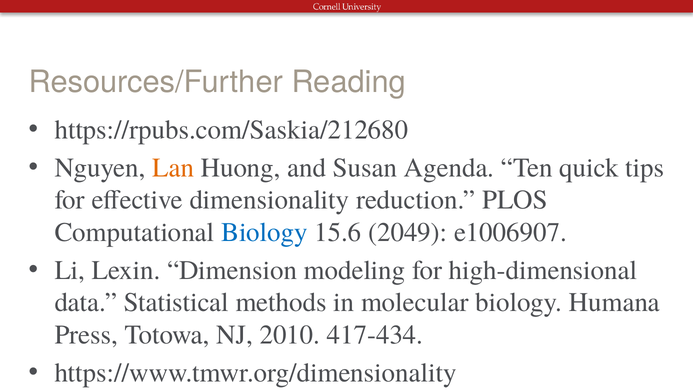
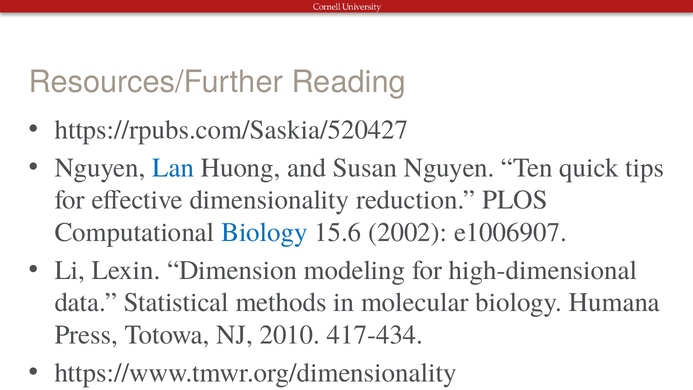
https://rpubs.com/Saskia/212680: https://rpubs.com/Saskia/212680 -> https://rpubs.com/Saskia/520427
Lan colour: orange -> blue
Susan Agenda: Agenda -> Nguyen
2049: 2049 -> 2002
